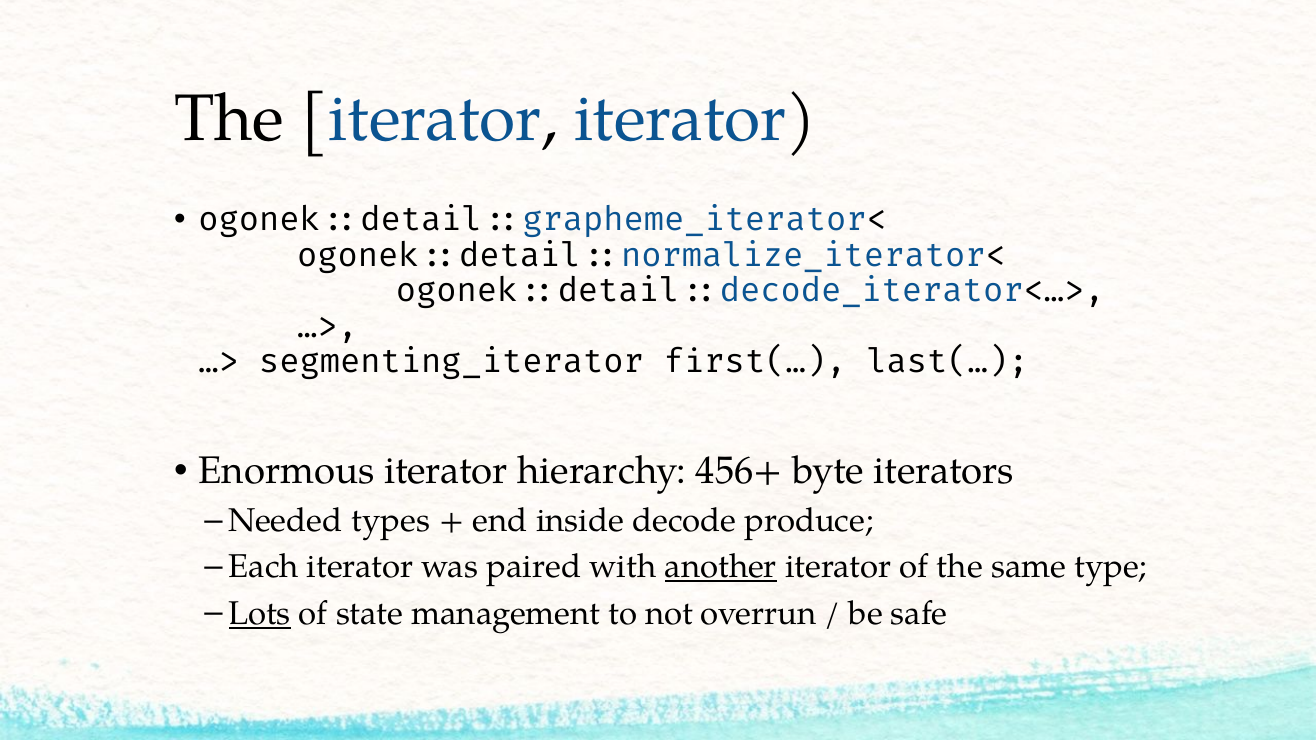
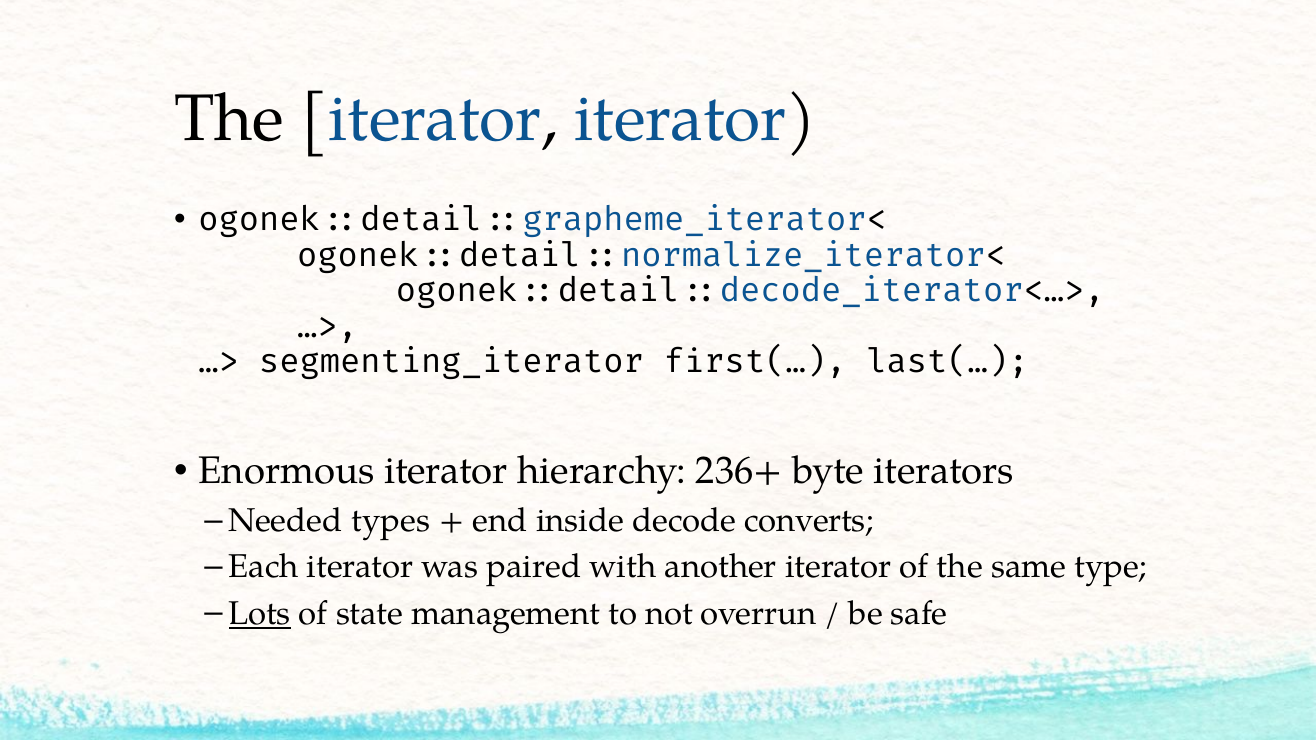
456+: 456+ -> 236+
produce: produce -> converts
another underline: present -> none
